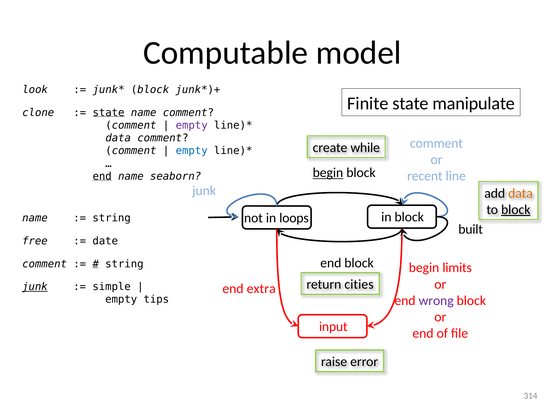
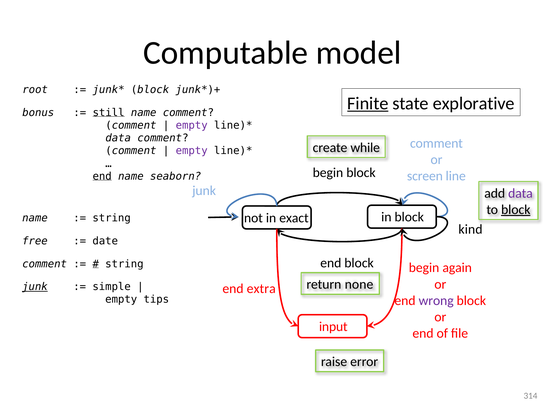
look: look -> root
Finite underline: none -> present
manipulate: manipulate -> explorative
clone: clone -> bonus
state at (109, 113): state -> still
empty at (192, 151) colour: blue -> purple
begin at (328, 173) underline: present -> none
recent: recent -> screen
data at (520, 193) colour: orange -> purple
loops: loops -> exact
built: built -> kind
limits: limits -> again
cities: cities -> none
